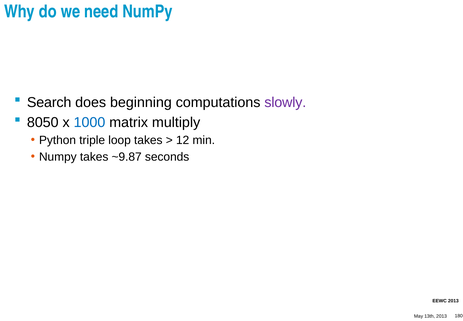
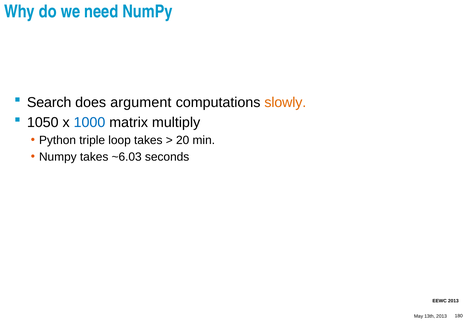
beginning: beginning -> argument
slowly colour: purple -> orange
8050: 8050 -> 1050
12: 12 -> 20
~9.87: ~9.87 -> ~6.03
